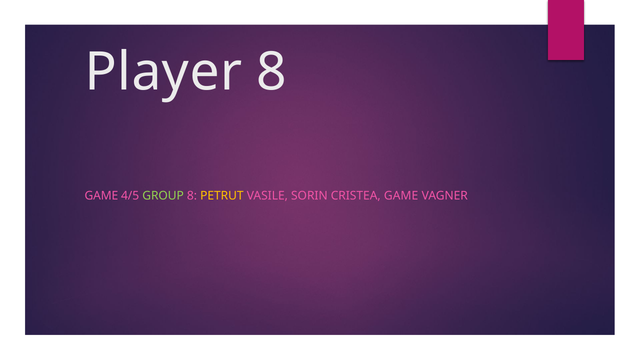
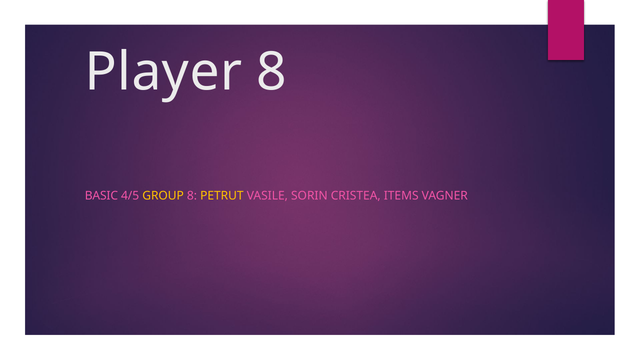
GAME at (101, 196): GAME -> BASIC
GROUP colour: light green -> yellow
CRISTEA GAME: GAME -> ITEMS
